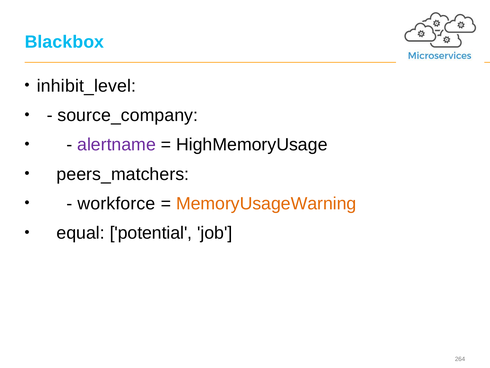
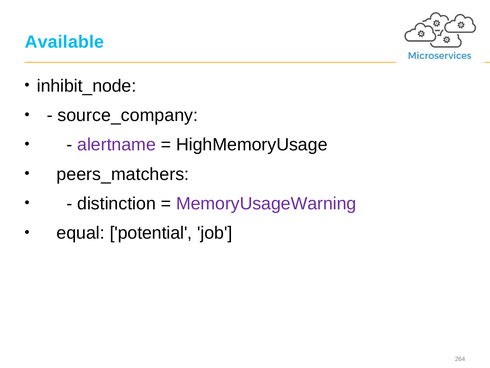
Blackbox: Blackbox -> Available
inhibit_level: inhibit_level -> inhibit_node
workforce: workforce -> distinction
MemoryUsageWarning colour: orange -> purple
